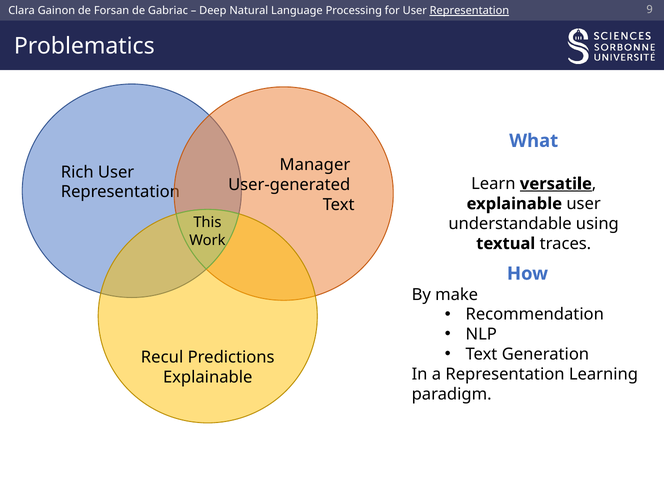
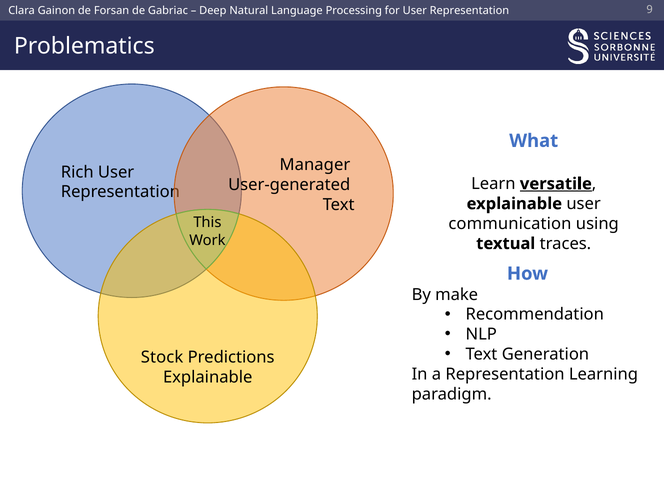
Representation at (469, 11) underline: present -> none
understandable: understandable -> communication
Recul: Recul -> Stock
